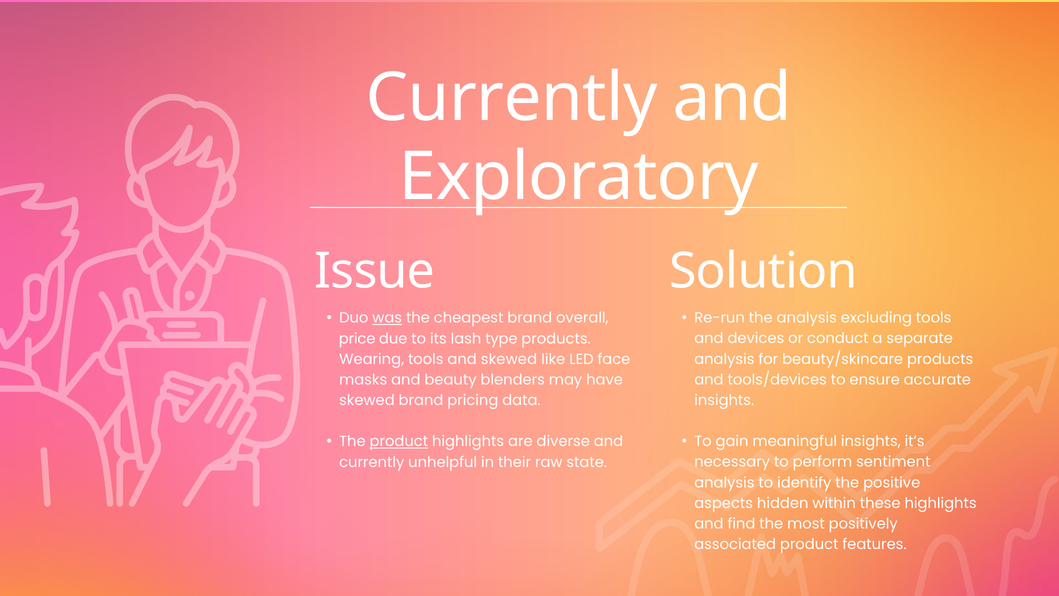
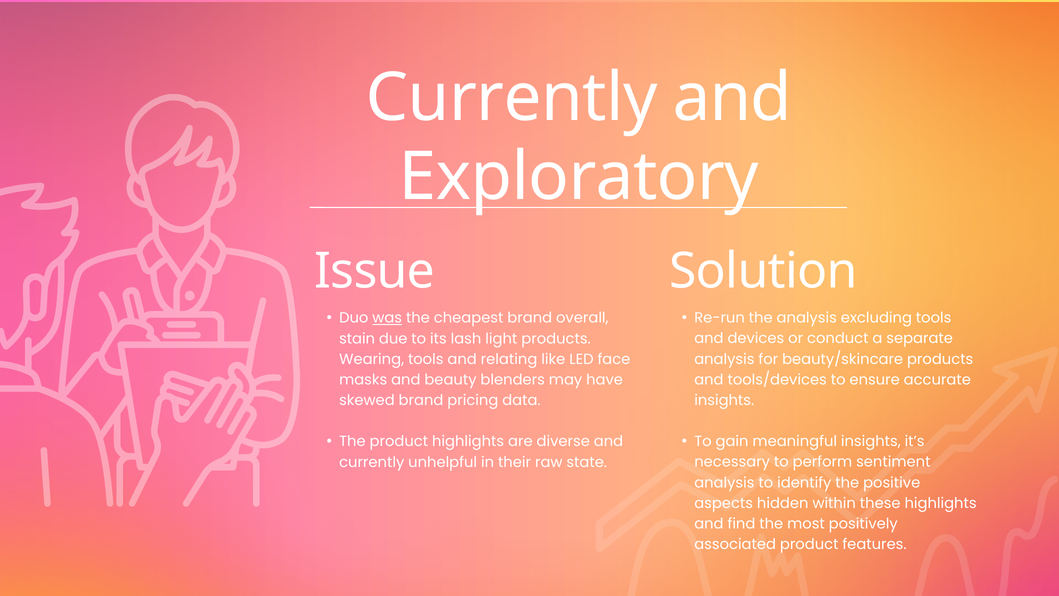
price: price -> stain
type: type -> light
and skewed: skewed -> relating
product at (399, 441) underline: present -> none
